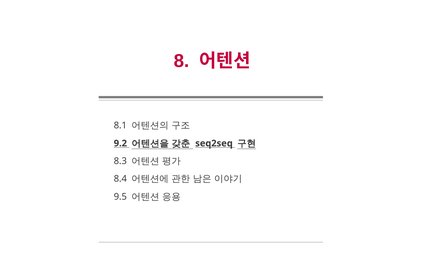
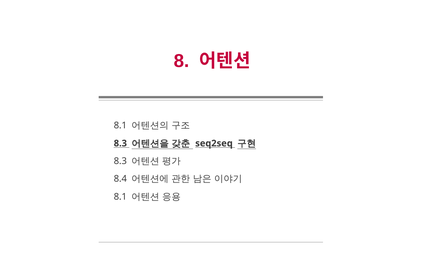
9.2 at (120, 143): 9.2 -> 8.3
9.5 at (120, 197): 9.5 -> 8.1
